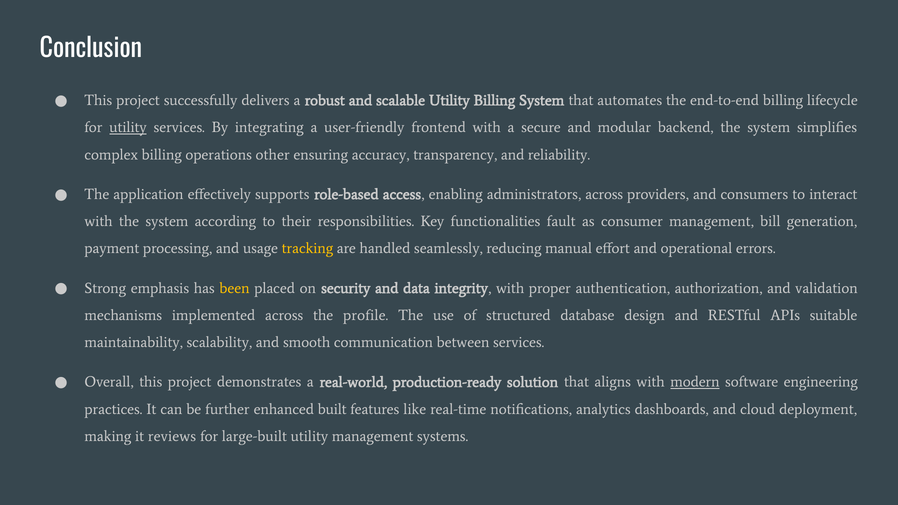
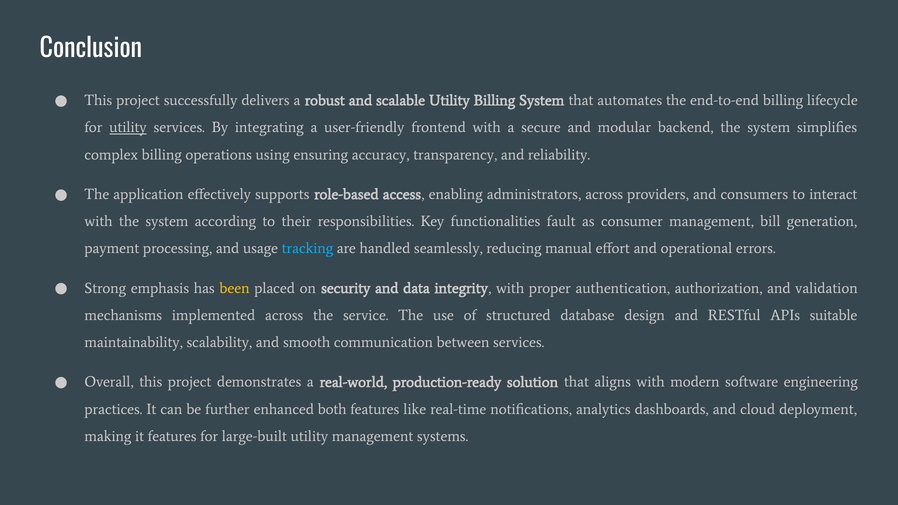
other: other -> using
tracking colour: yellow -> light blue
profile: profile -> service
modern underline: present -> none
built: built -> both
it reviews: reviews -> features
